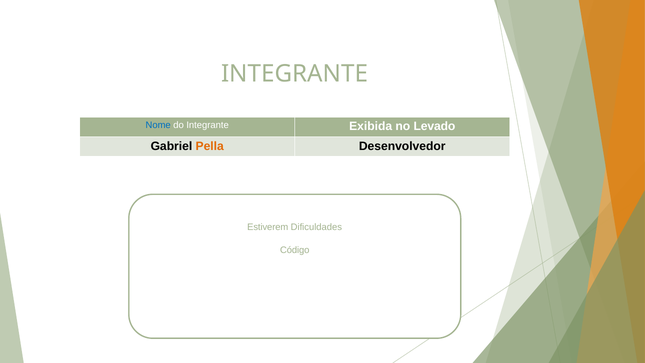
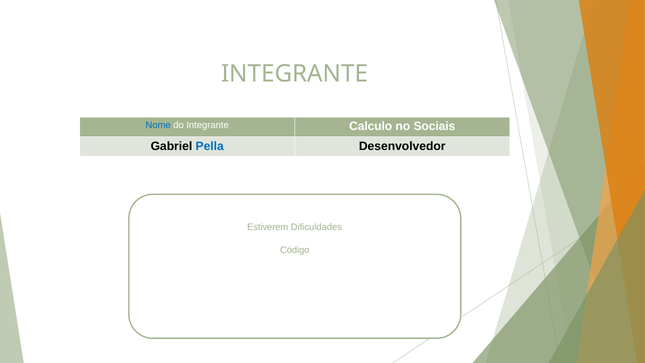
Exibida: Exibida -> Calculo
Levado: Levado -> Sociais
Pella colour: orange -> blue
